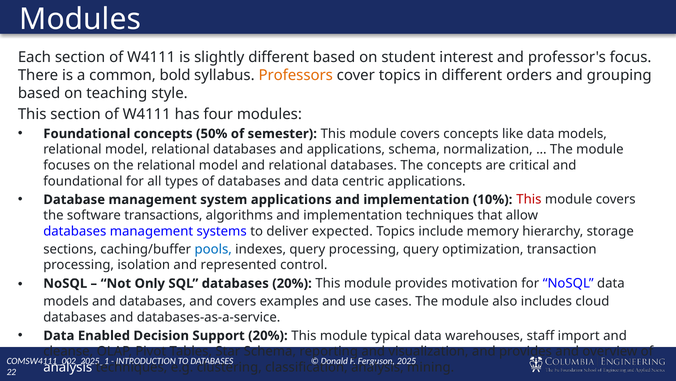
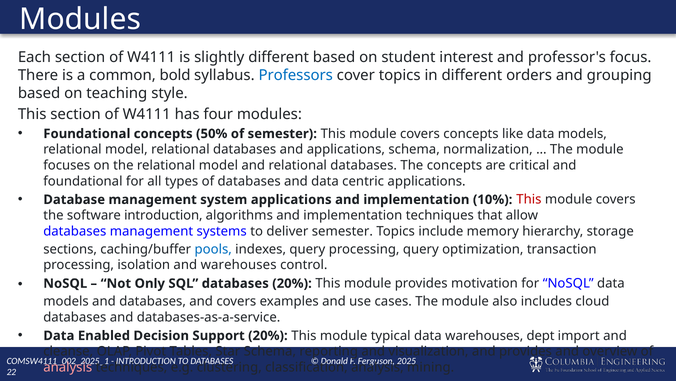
Professors colour: orange -> blue
software transactions: transactions -> introduction
deliver expected: expected -> semester
and represented: represented -> warehouses
staff: staff -> dept
analysis at (68, 367) colour: white -> pink
